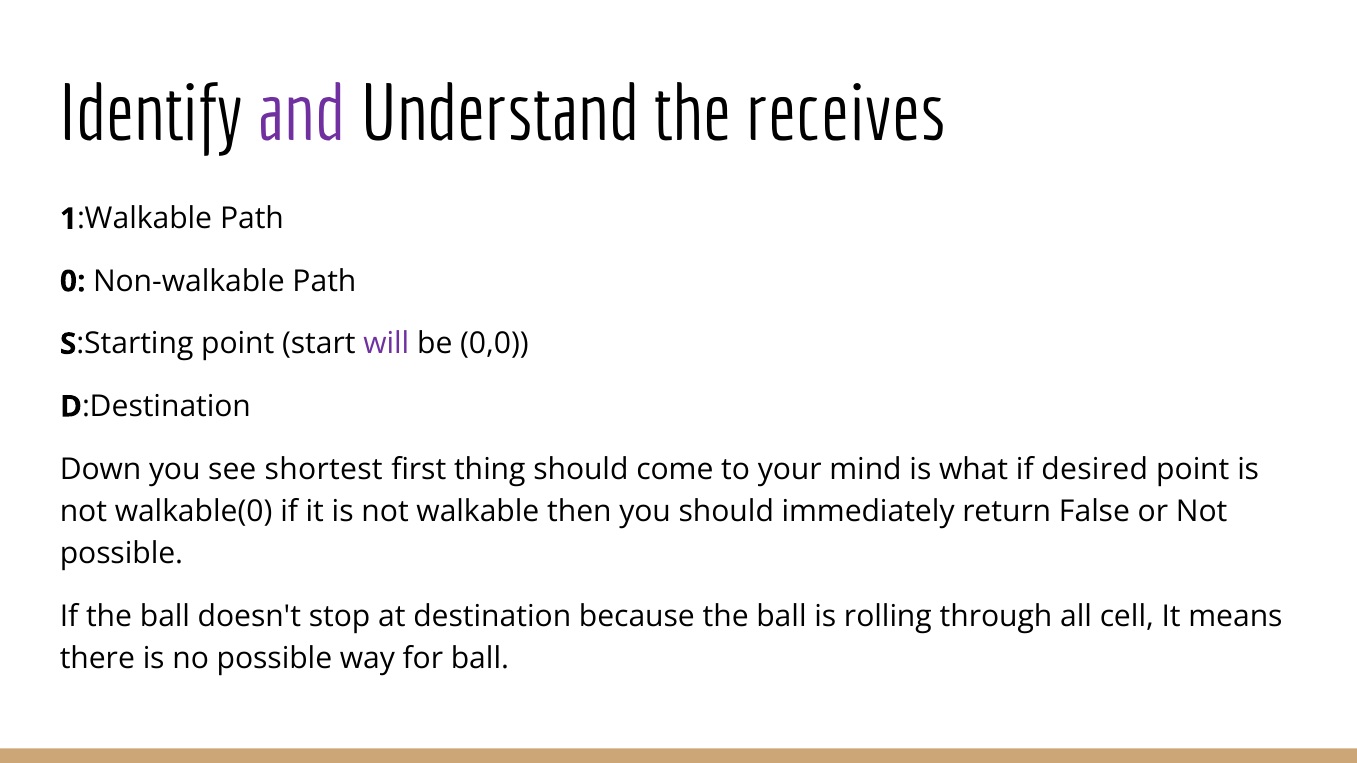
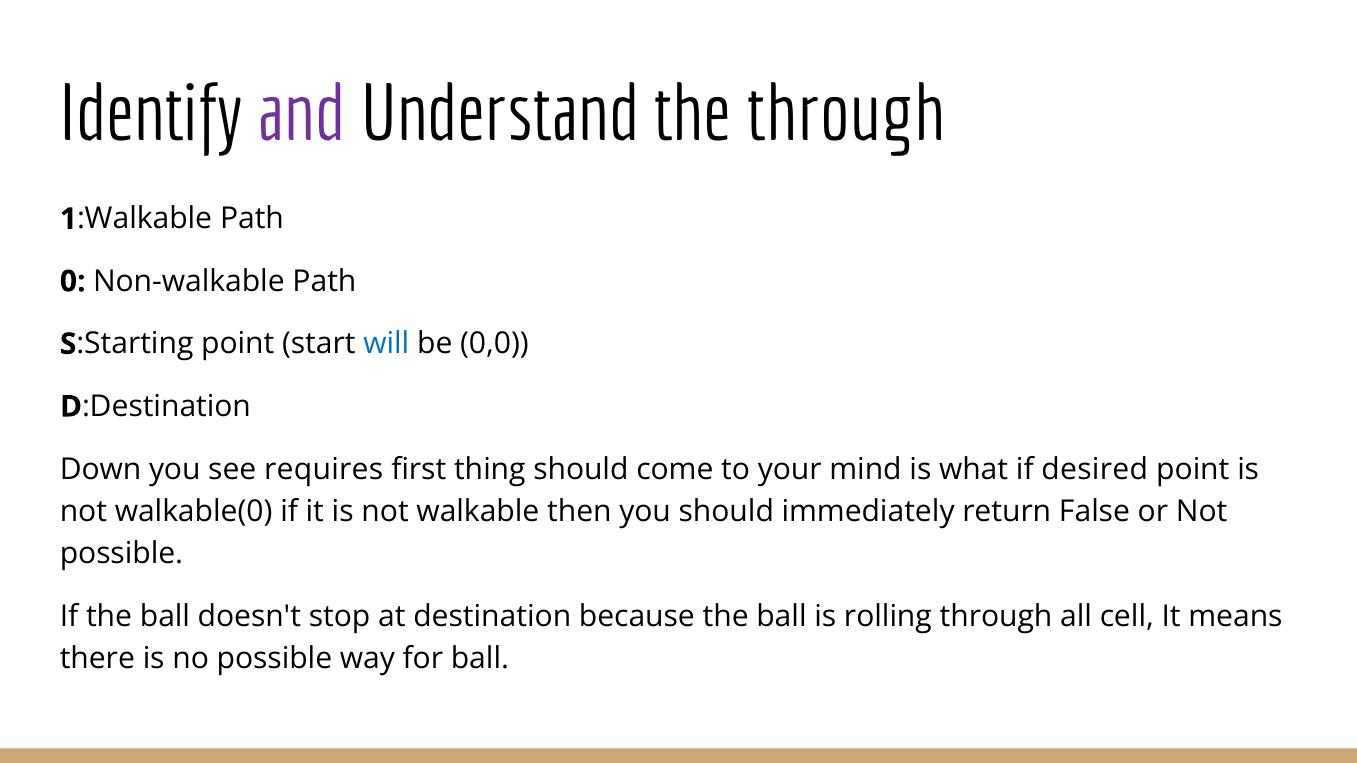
the receives: receives -> through
will colour: purple -> blue
shortest: shortest -> requires
